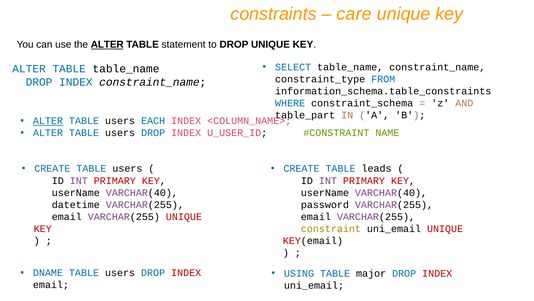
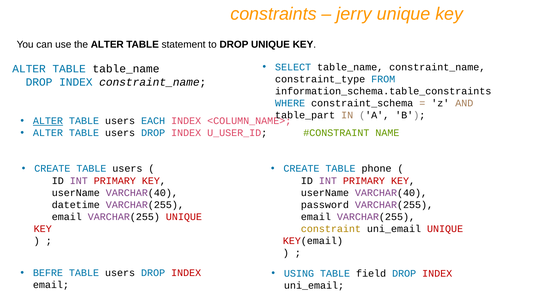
care: care -> jerry
ALTER at (107, 44) underline: present -> none
leads: leads -> phone
DNAME: DNAME -> BEFRE
major: major -> field
